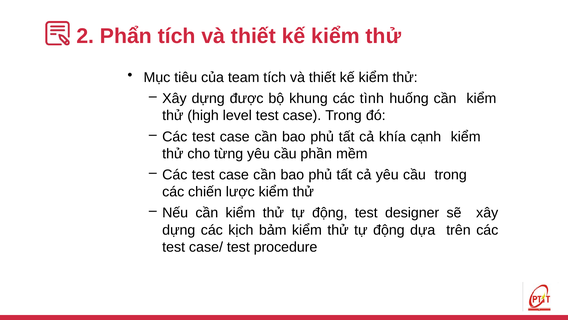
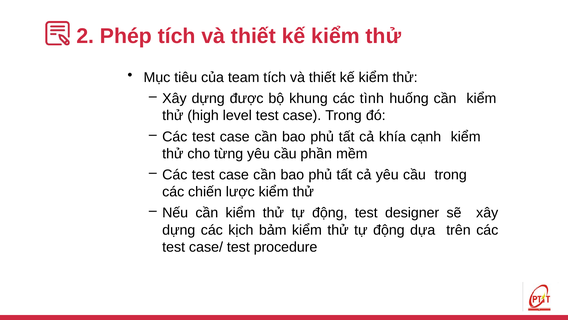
Phẩn: Phẩn -> Phép
